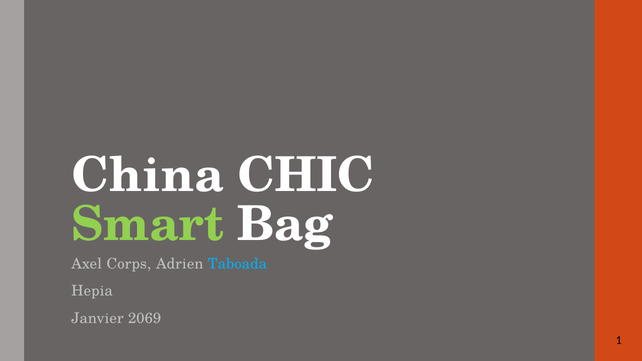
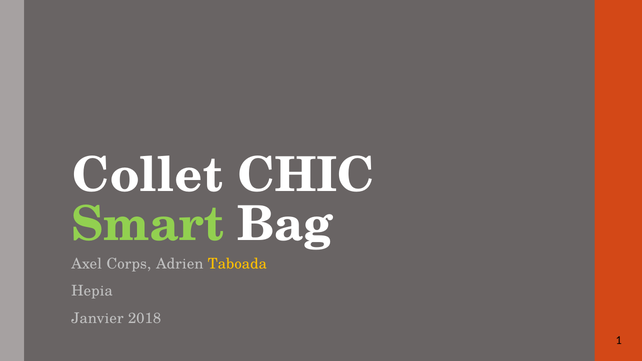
China: China -> Collet
Taboada colour: light blue -> yellow
2069: 2069 -> 2018
